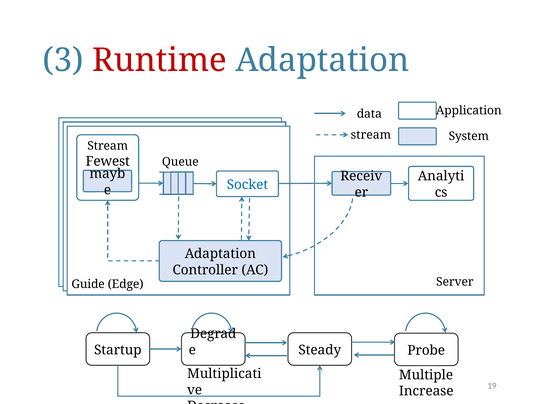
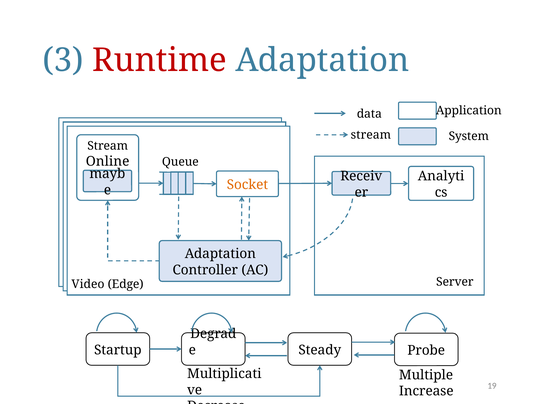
Fewest: Fewest -> Online
Socket colour: blue -> orange
Guide: Guide -> Video
